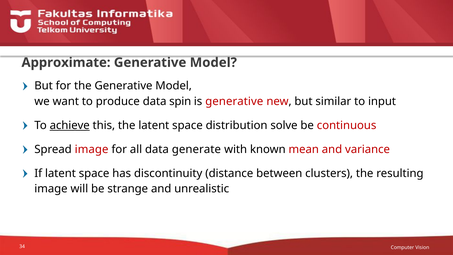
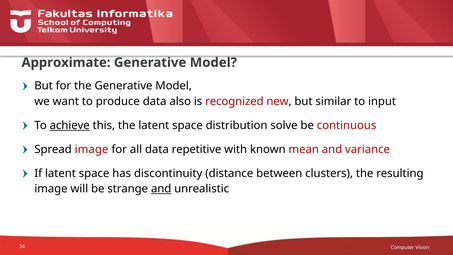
spin: spin -> also
is generative: generative -> recognized
generate: generate -> repetitive
and at (161, 189) underline: none -> present
